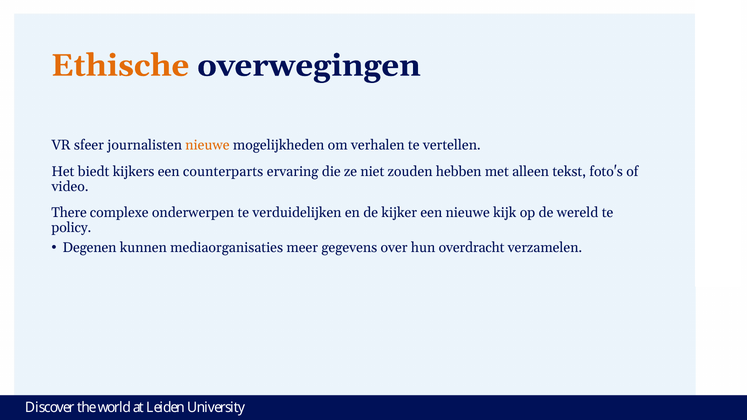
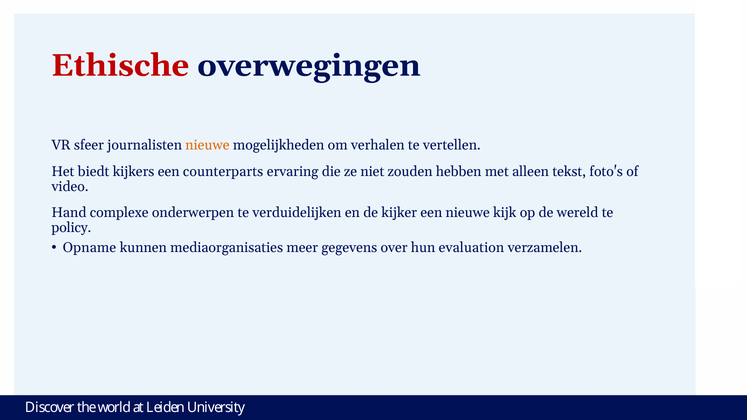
Ethische colour: orange -> red
There: There -> Hand
Degenen: Degenen -> Opname
overdracht: overdracht -> evaluation
